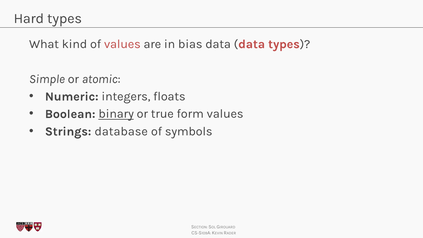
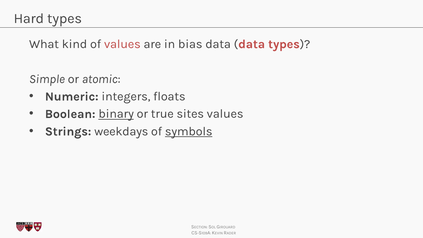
form: form -> sites
database: database -> weekdays
symbols underline: none -> present
